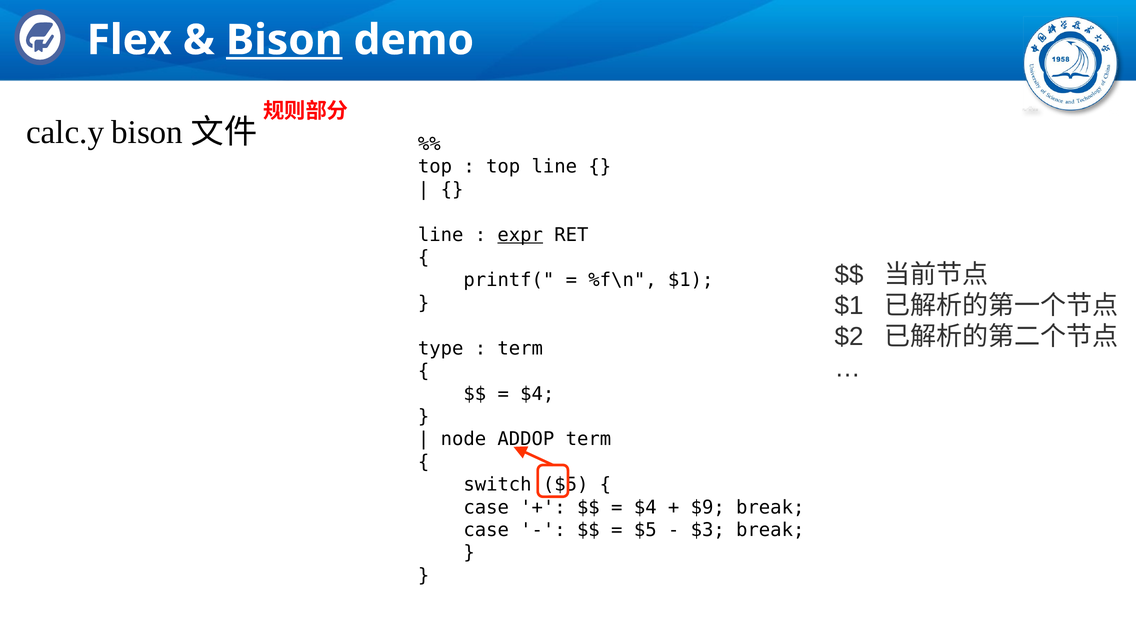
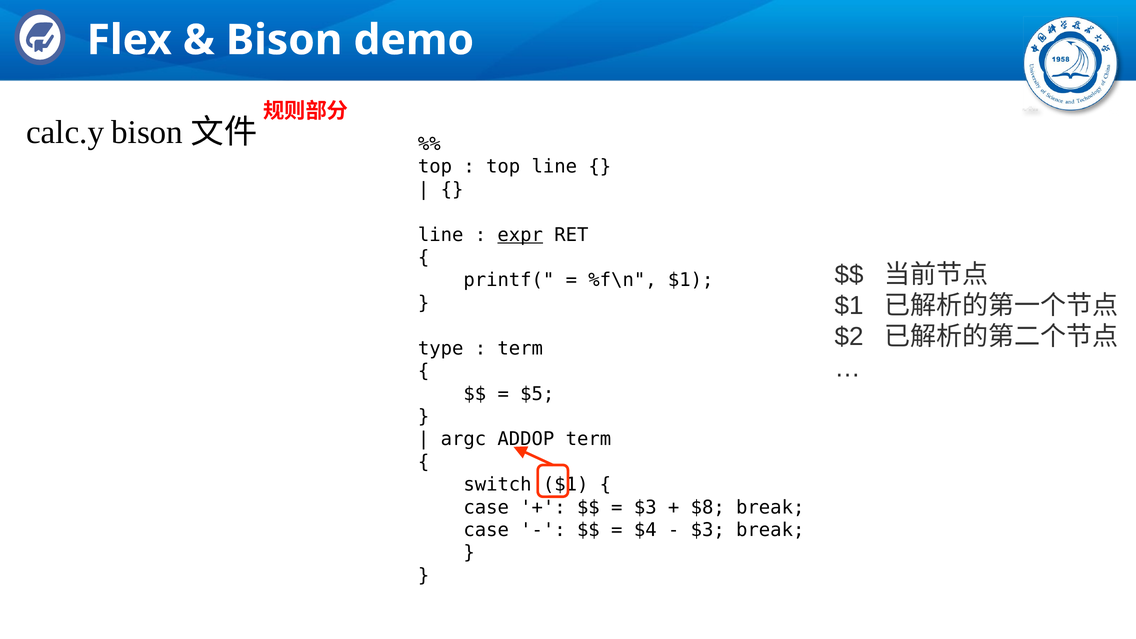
Bison underline: present -> none
$4 at (537, 394): $4 -> $5
node: node -> argc
switch $5: $5 -> $1
$4 at (645, 507): $4 -> $3
$9: $9 -> $8
$5 at (645, 530): $5 -> $4
